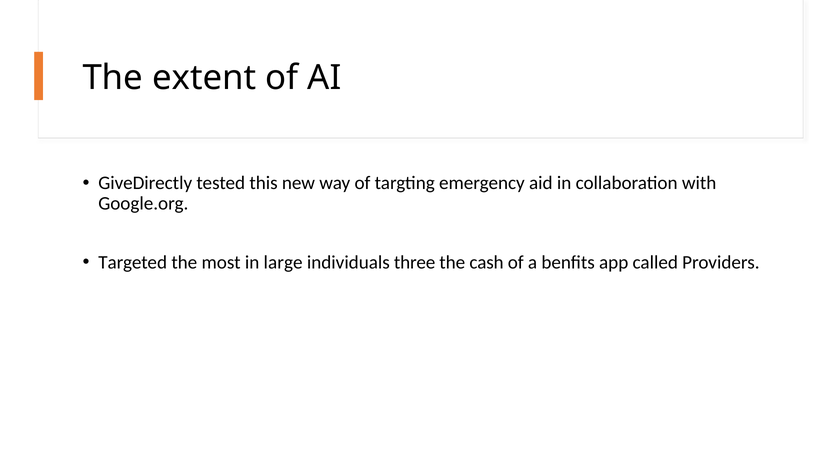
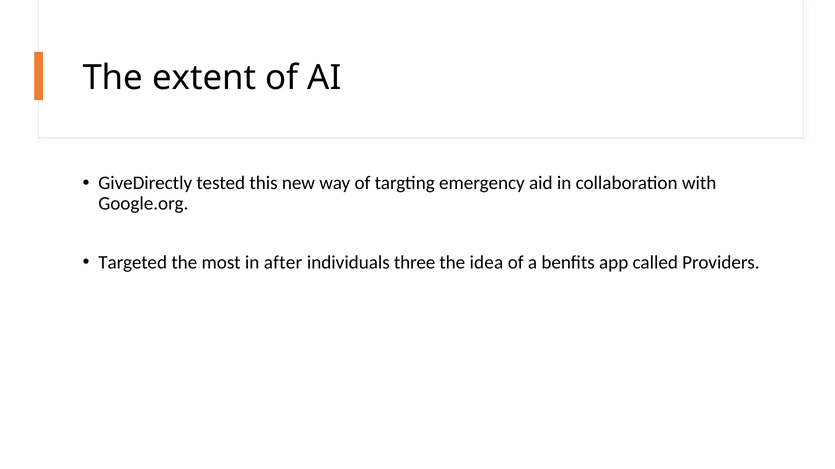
large: large -> after
cash: cash -> idea
